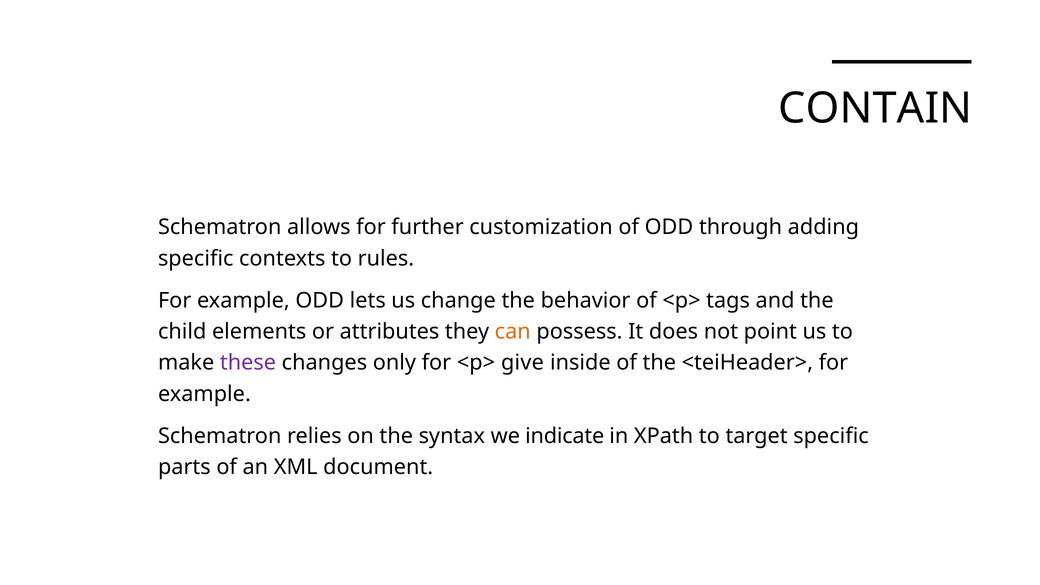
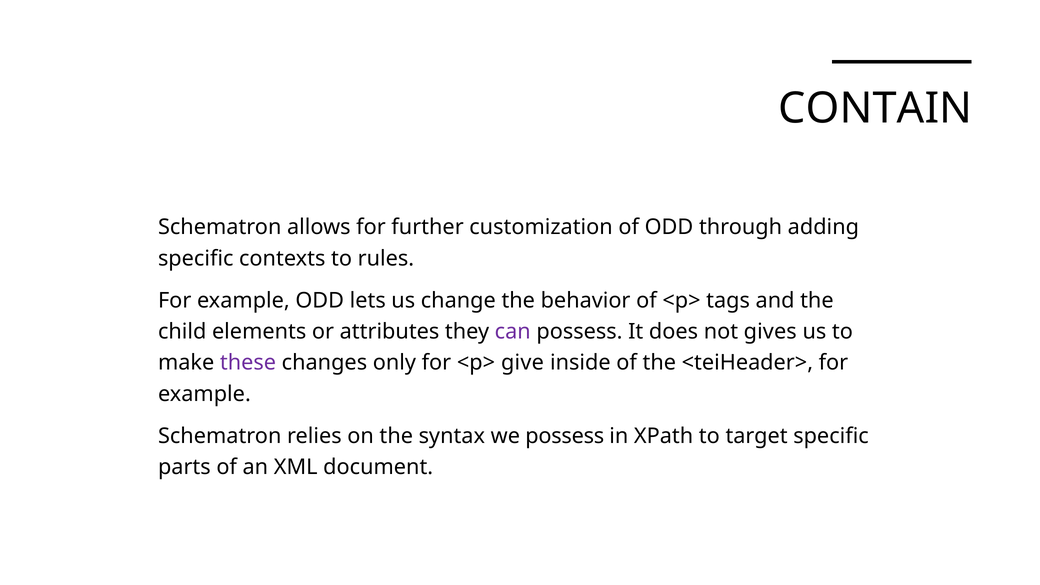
can colour: orange -> purple
point: point -> gives
we indicate: indicate -> possess
